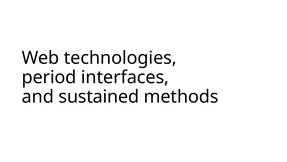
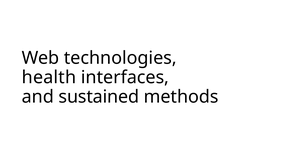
period: period -> health
